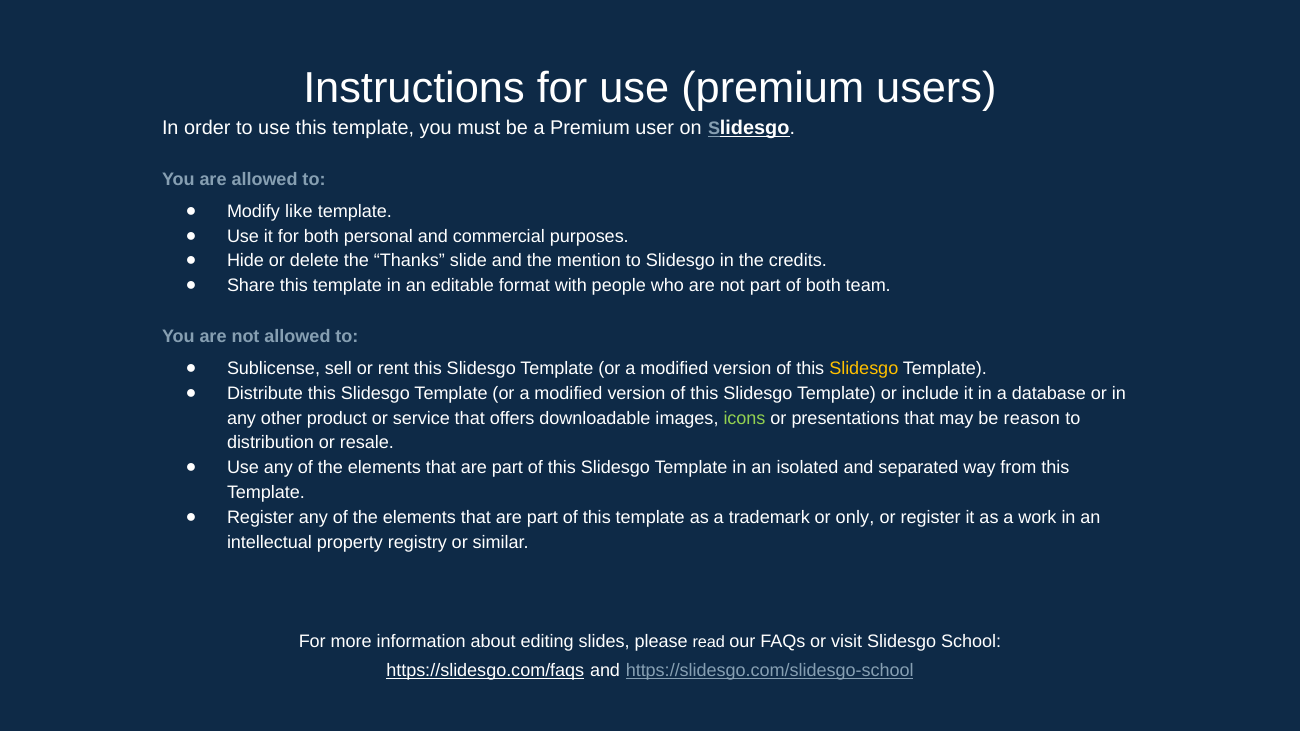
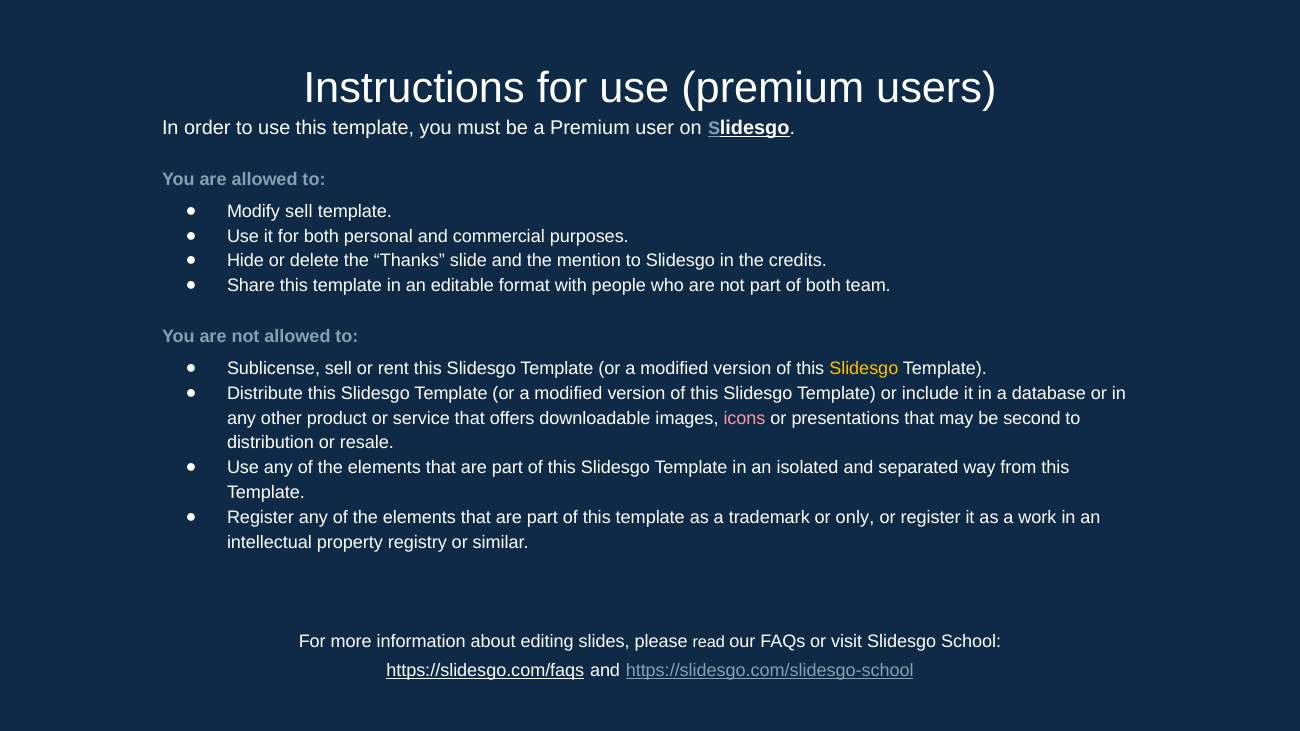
Modify like: like -> sell
icons colour: light green -> pink
reason: reason -> second
